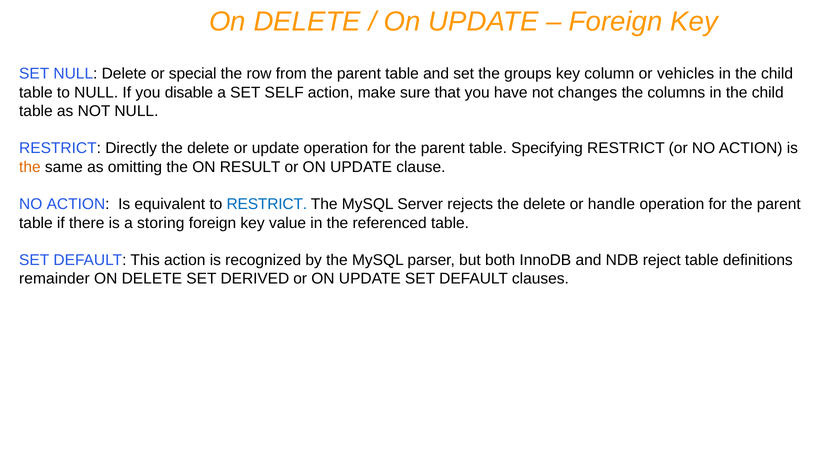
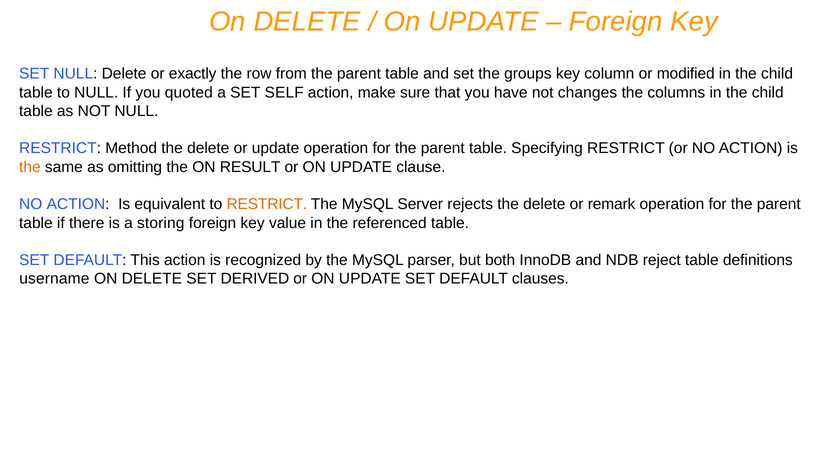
special: special -> exactly
vehicles: vehicles -> modified
disable: disable -> quoted
Directly: Directly -> Method
RESTRICT at (267, 204) colour: blue -> orange
handle: handle -> remark
remainder: remainder -> username
